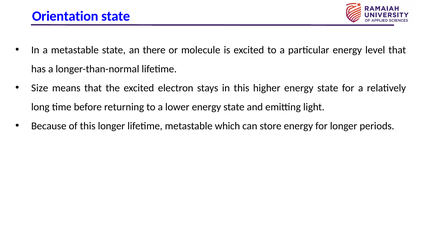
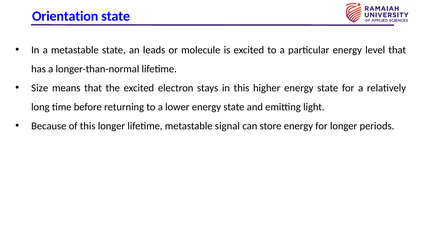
there: there -> leads
which: which -> signal
